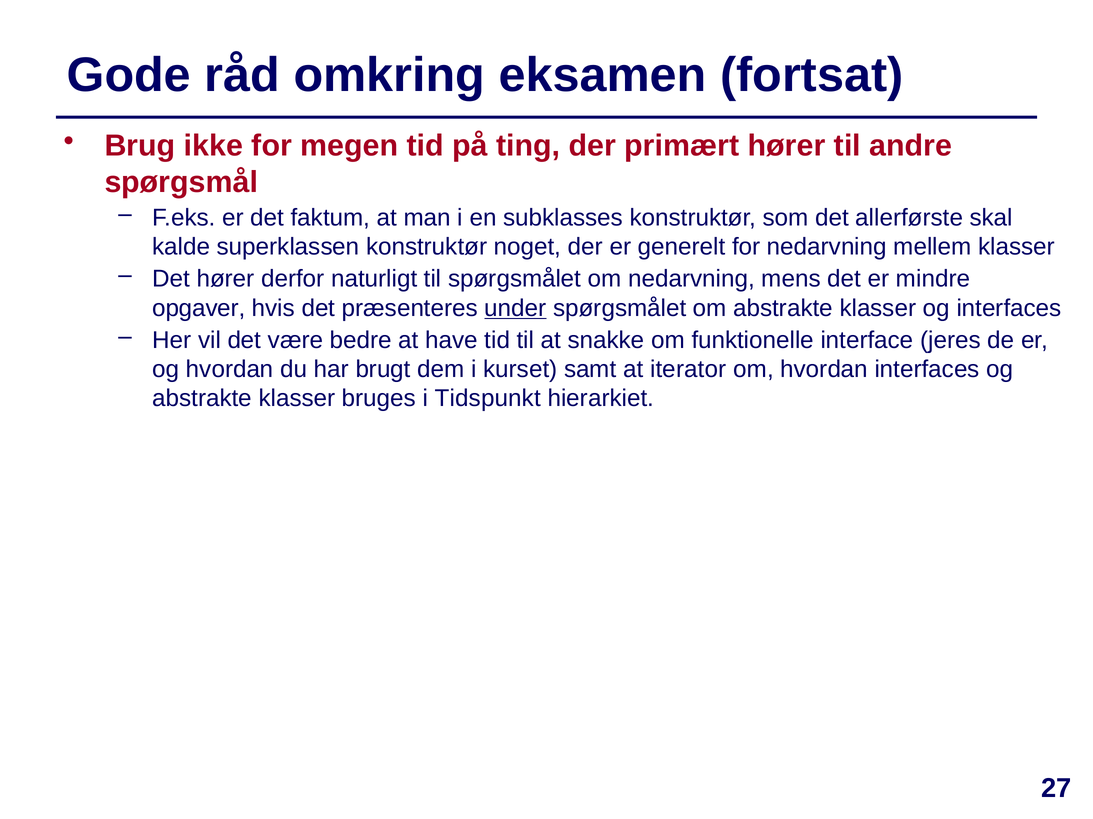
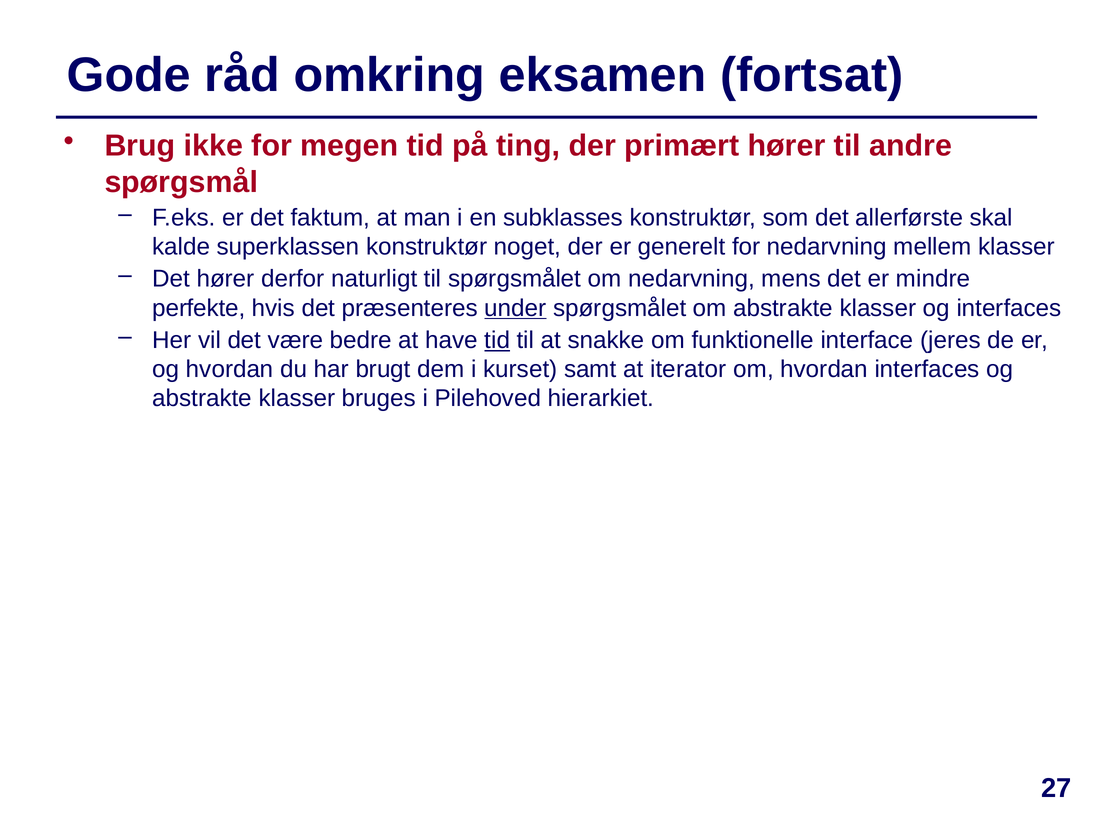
opgaver: opgaver -> perfekte
tid at (497, 341) underline: none -> present
Tidspunkt: Tidspunkt -> Pilehoved
